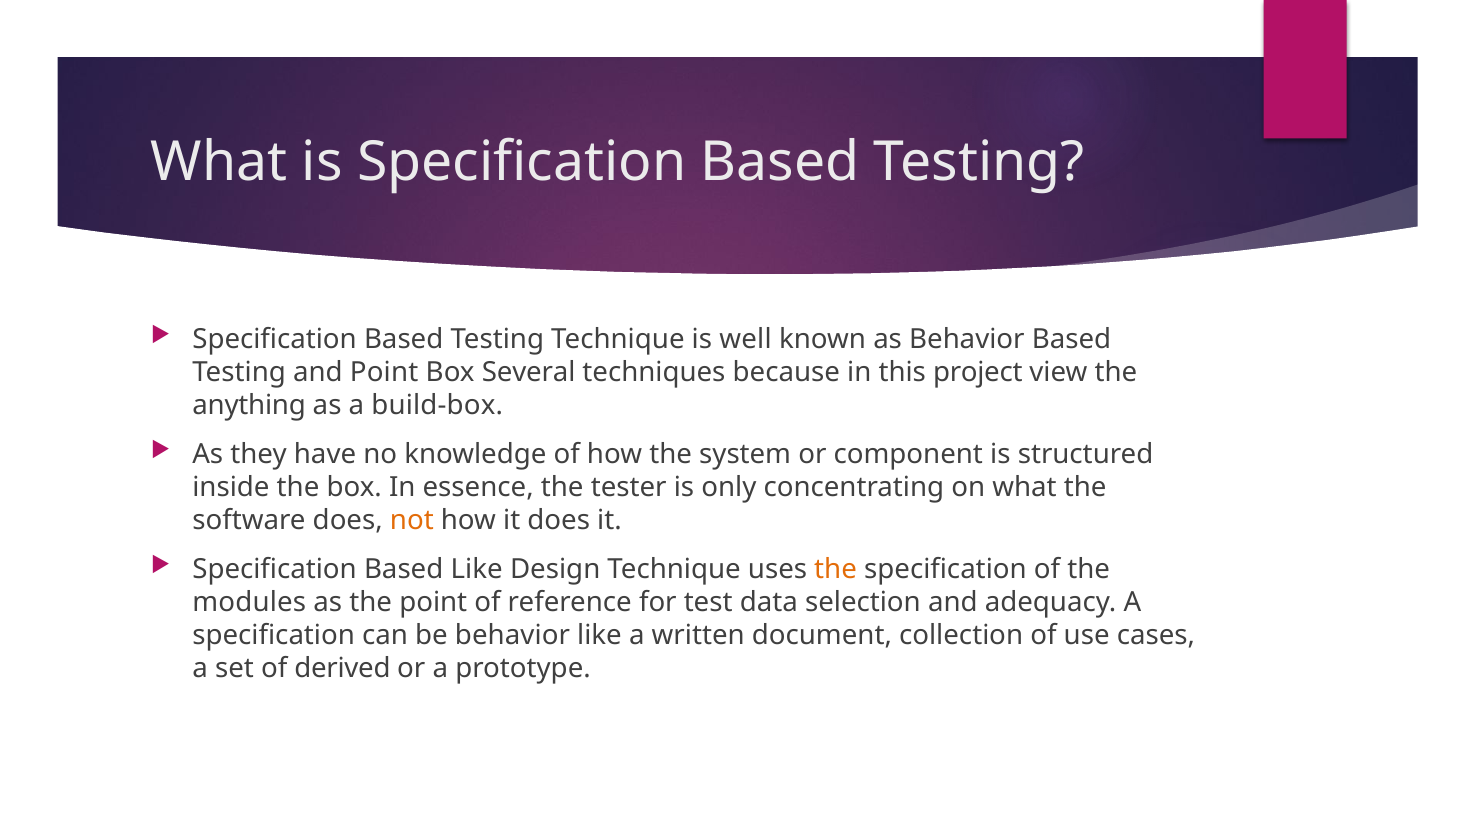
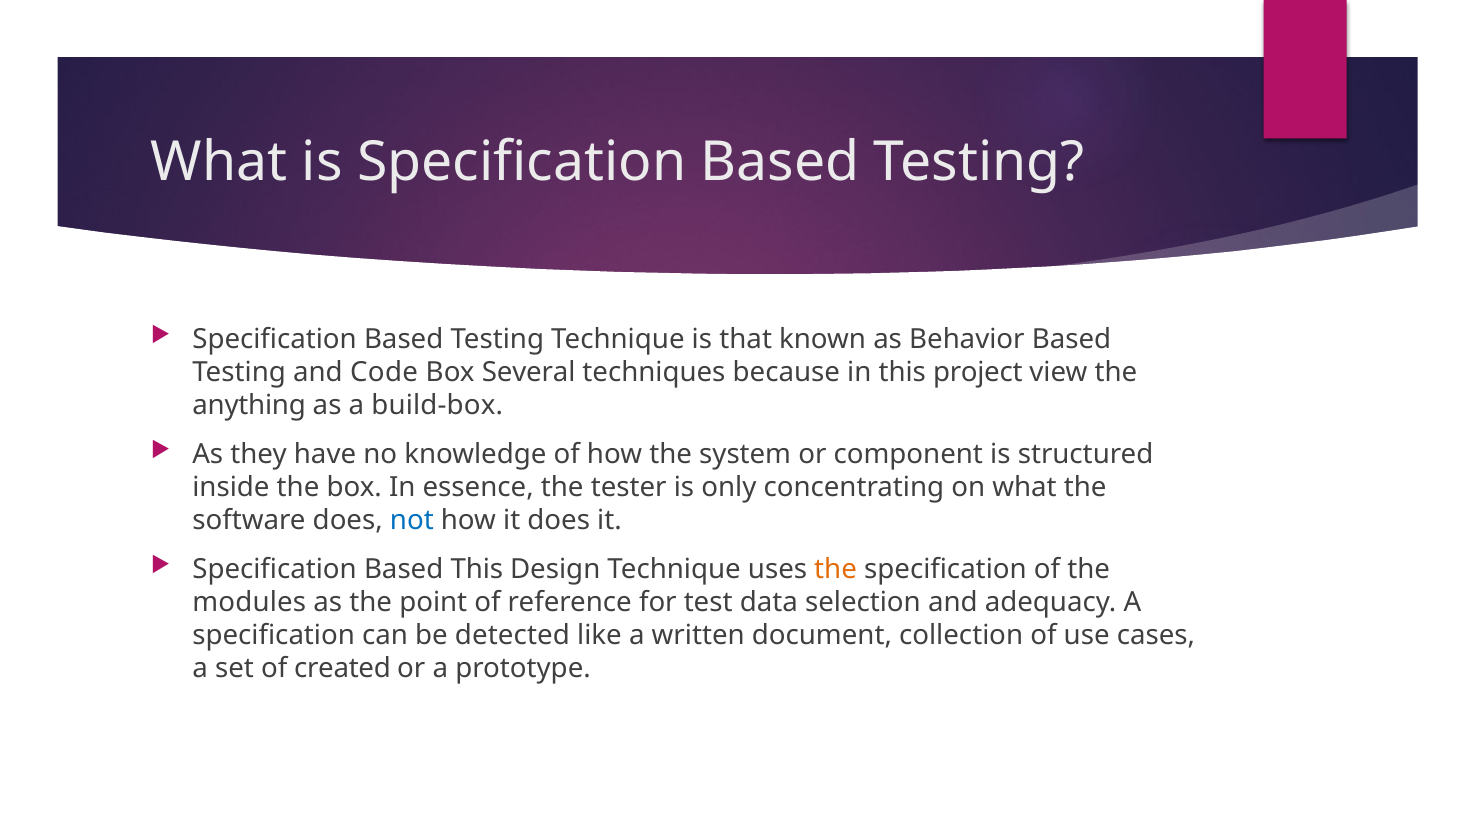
well: well -> that
and Point: Point -> Code
not colour: orange -> blue
Based Like: Like -> This
be behavior: behavior -> detected
derived: derived -> created
